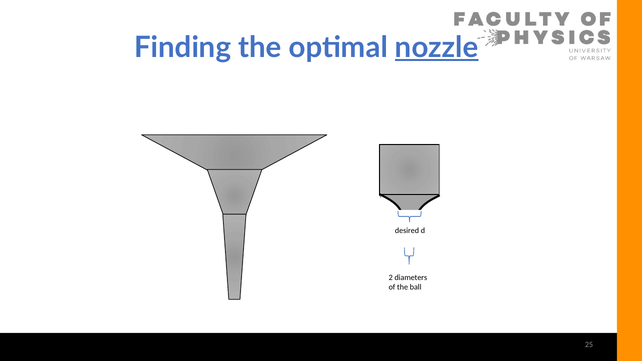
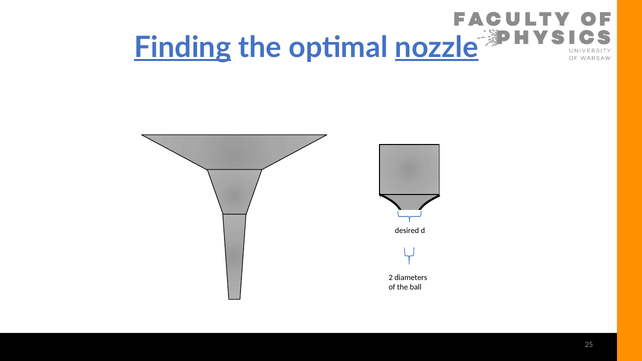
Finding underline: none -> present
